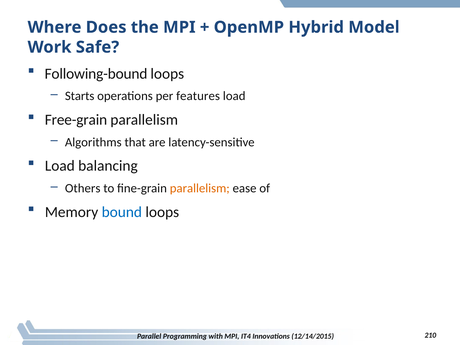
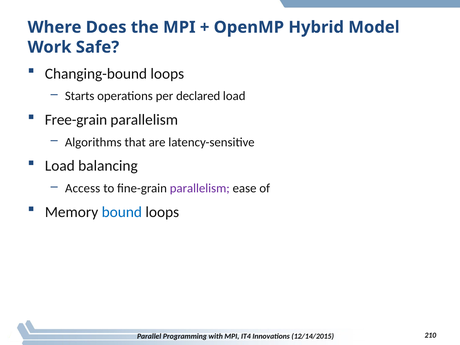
Following-bound: Following-bound -> Changing-bound
features: features -> declared
Others: Others -> Access
parallelism at (200, 188) colour: orange -> purple
